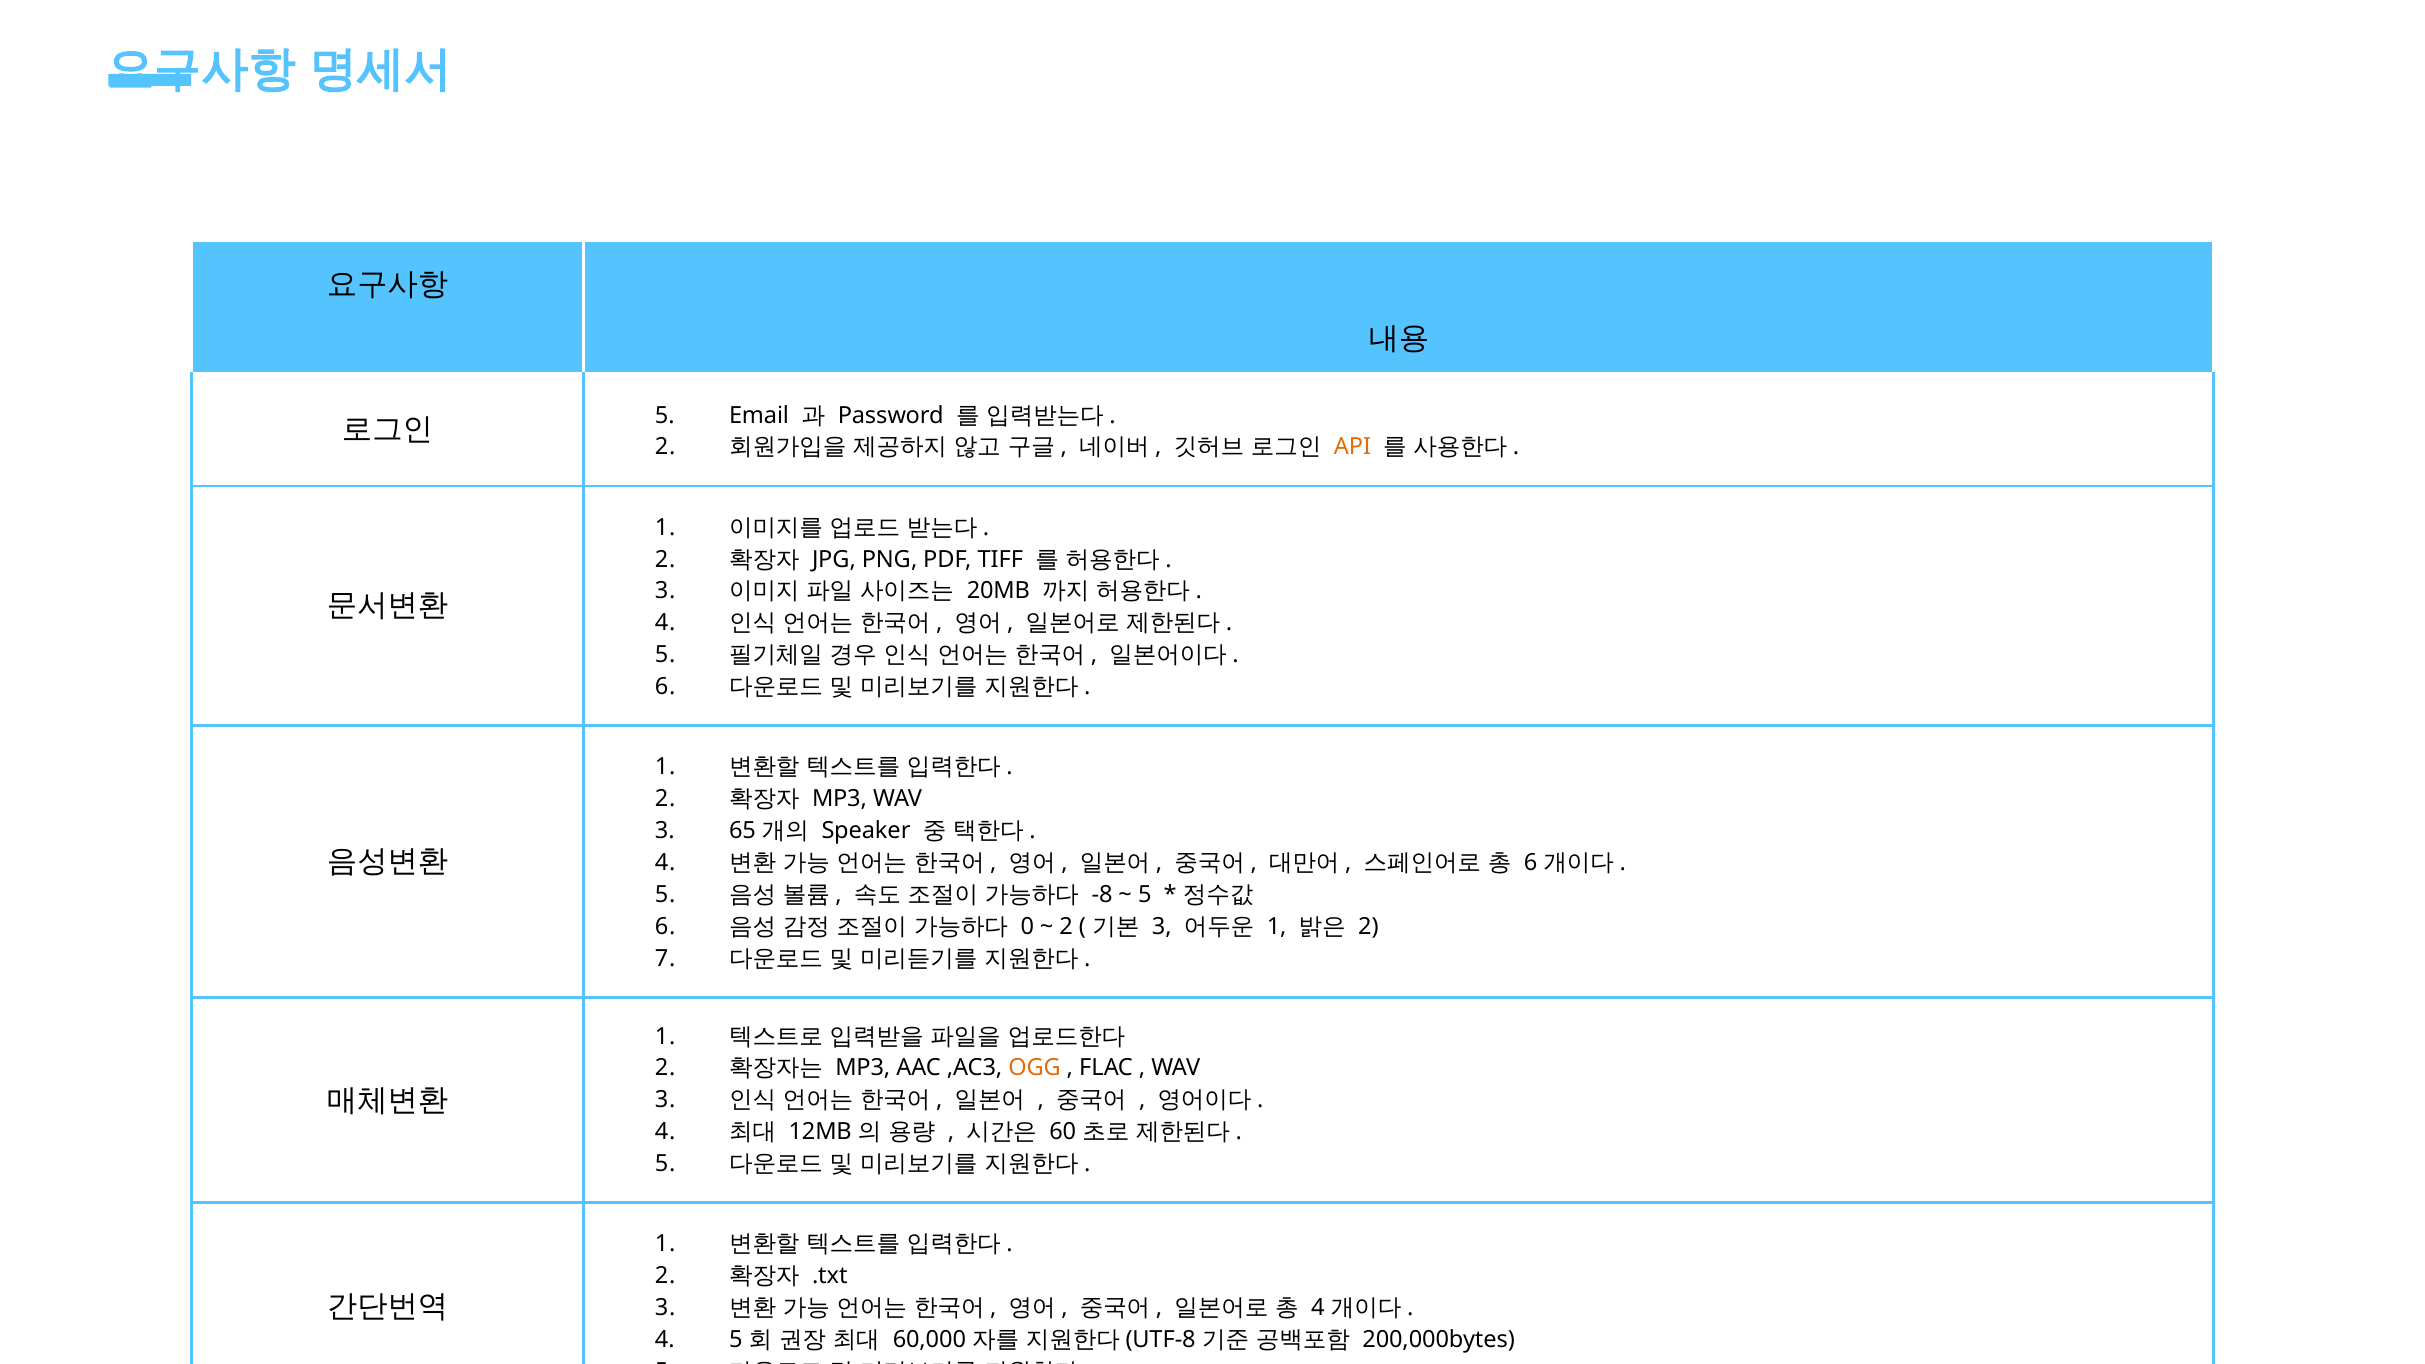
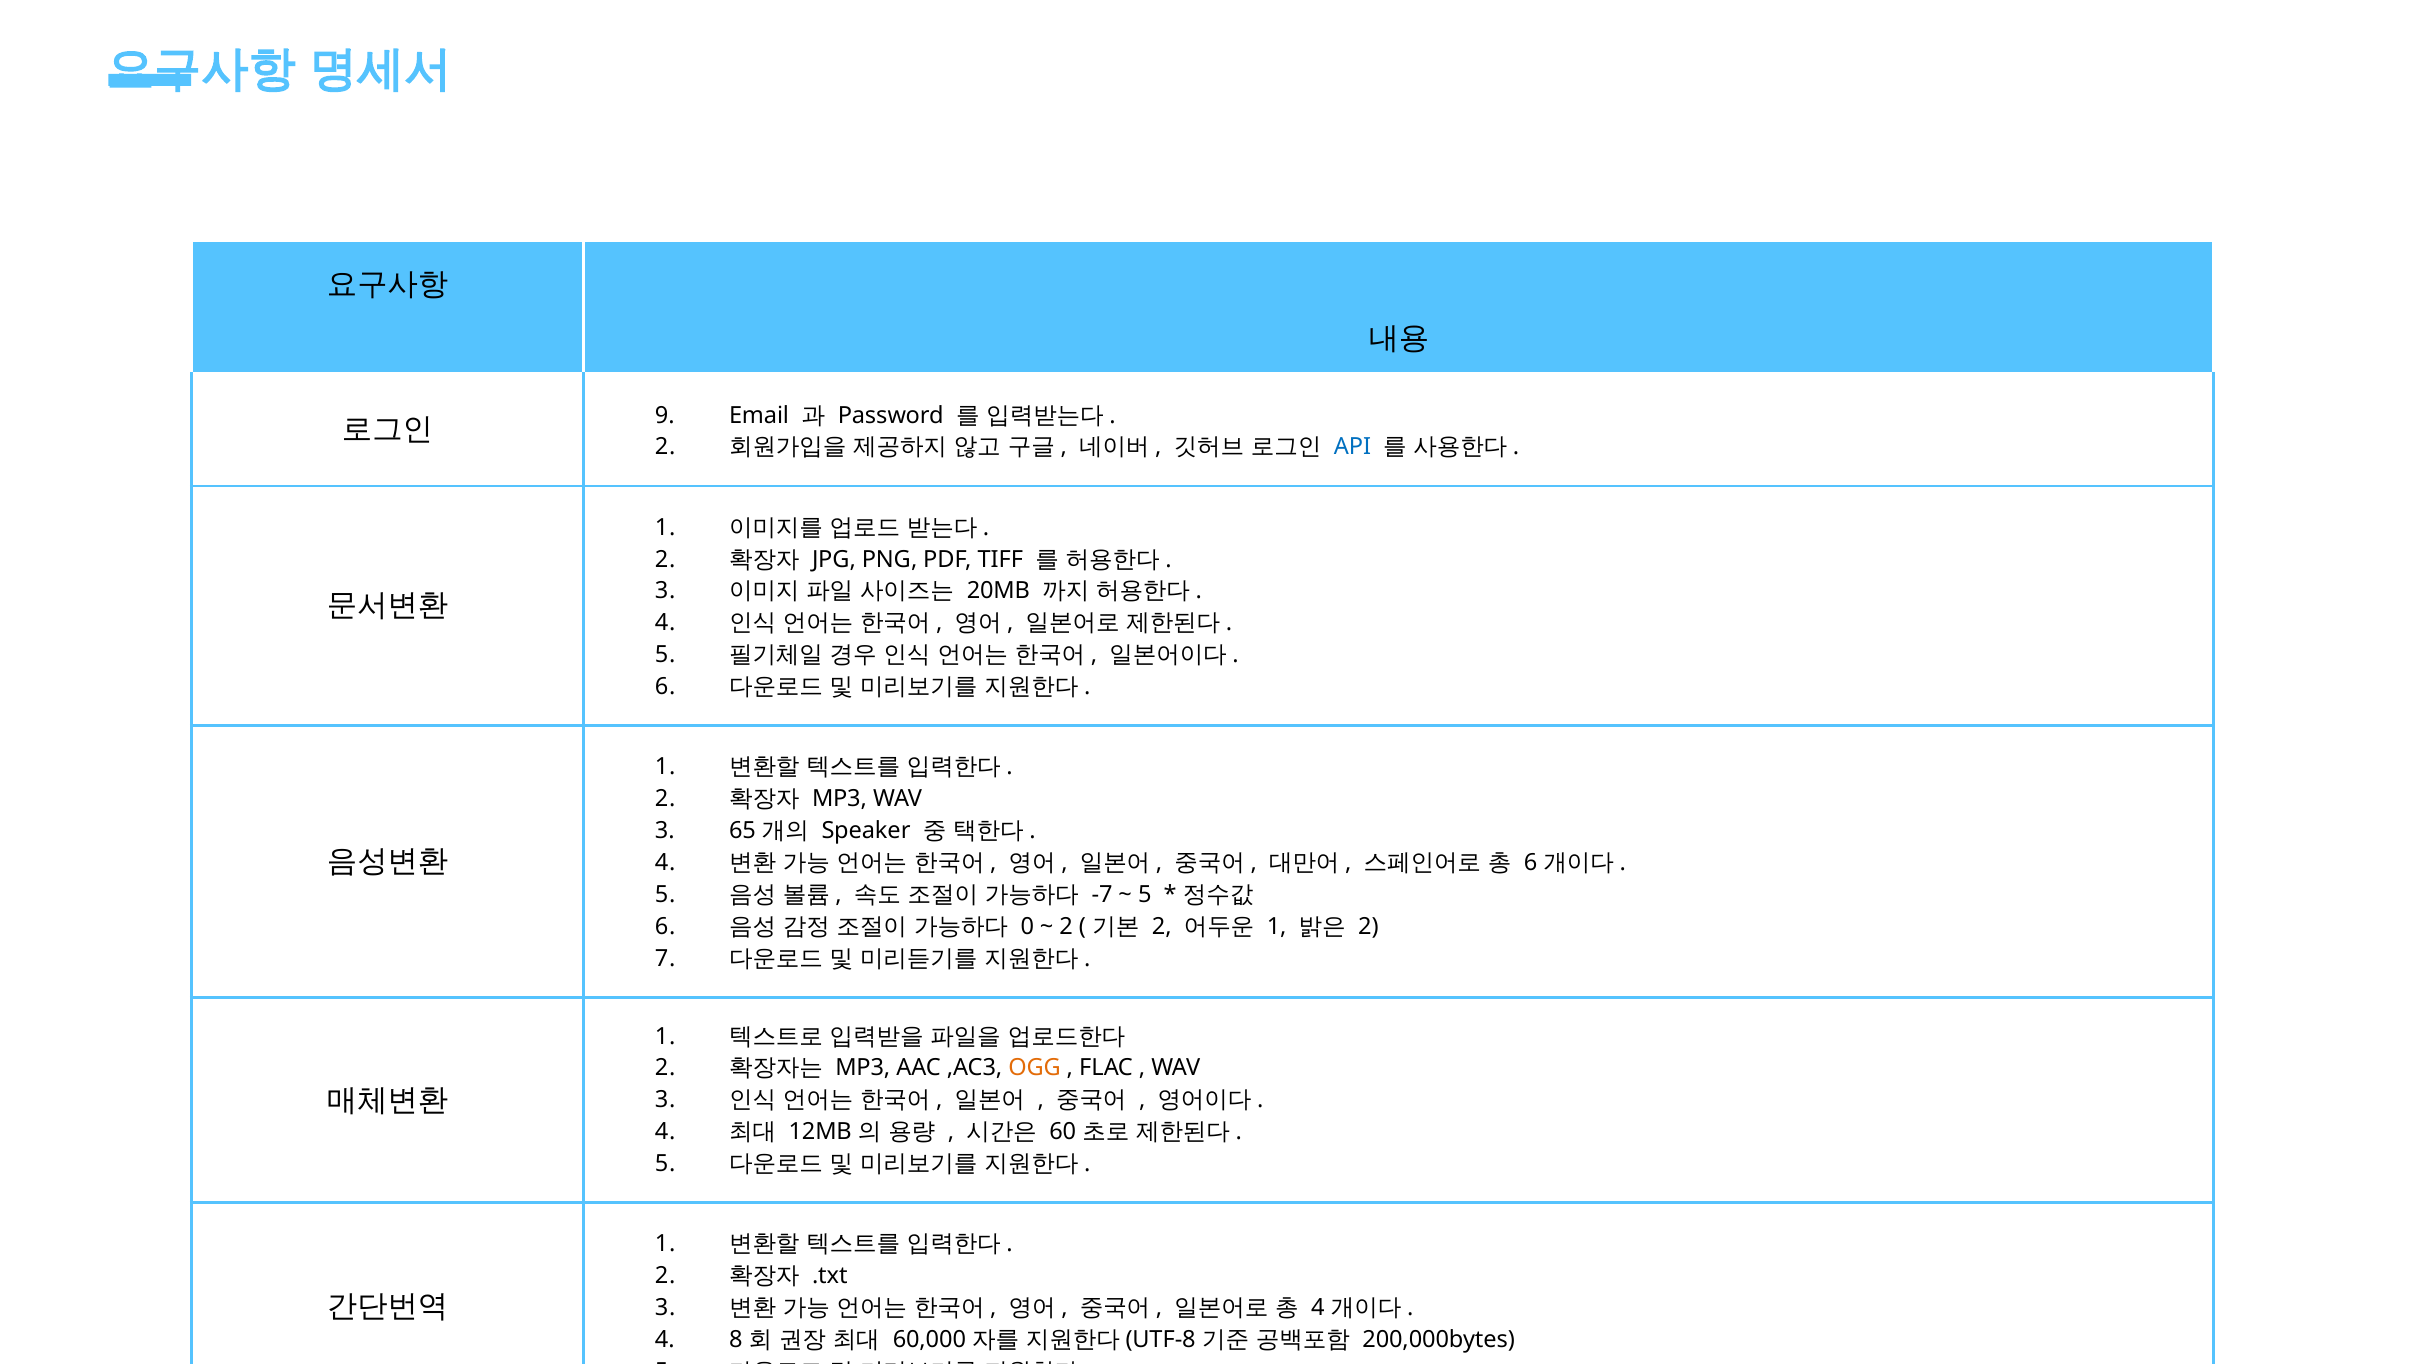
5 at (665, 415): 5 -> 9
API colour: orange -> blue
-8: -8 -> -7
3 at (1162, 927): 3 -> 2
5 at (736, 1340): 5 -> 8
